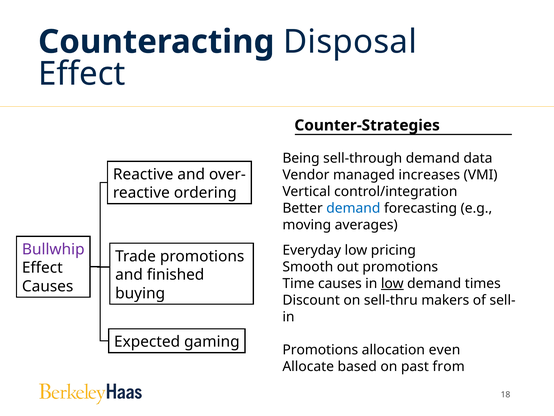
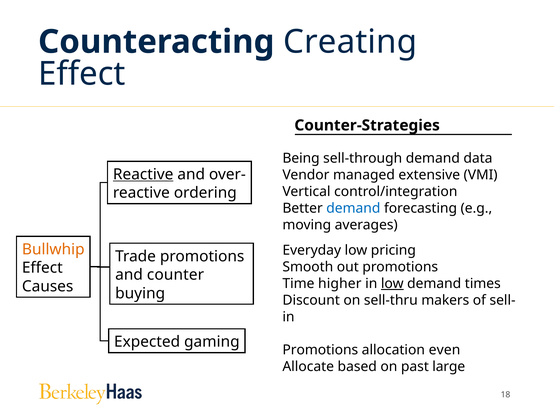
Disposal: Disposal -> Creating
Reactive at (143, 174) underline: none -> present
increases: increases -> extensive
Bullwhip colour: purple -> orange
finished: finished -> counter
Time causes: causes -> higher
from: from -> large
